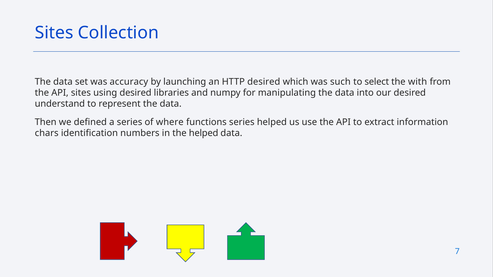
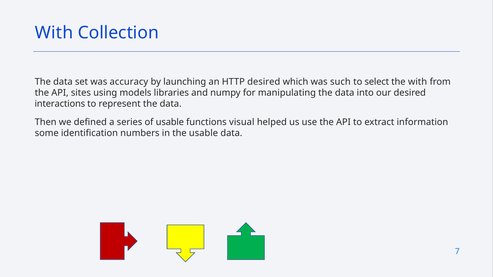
Sites at (54, 33): Sites -> With
using desired: desired -> models
understand: understand -> interactions
of where: where -> usable
functions series: series -> visual
chars: chars -> some
the helped: helped -> usable
